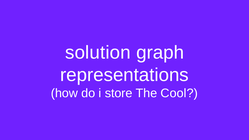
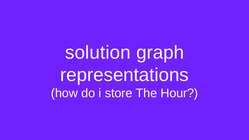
Cool: Cool -> Hour
